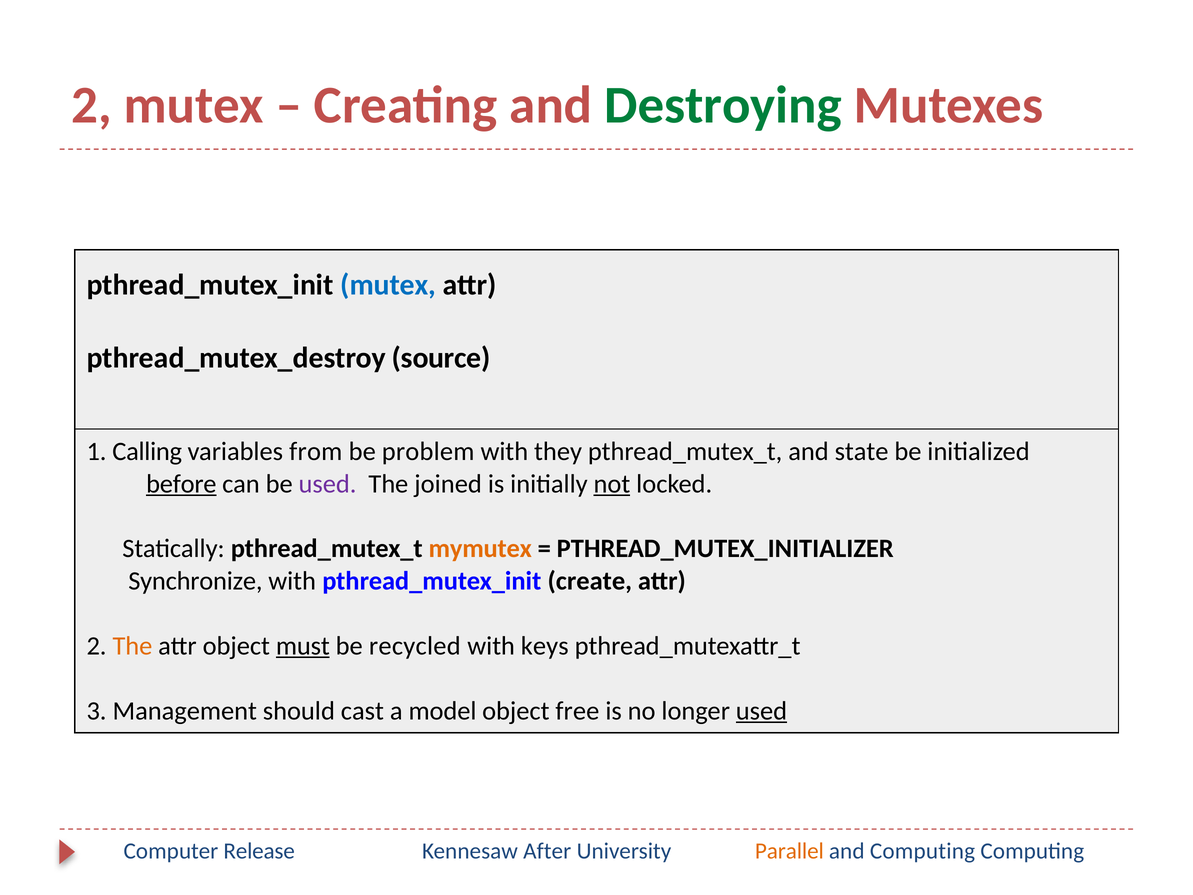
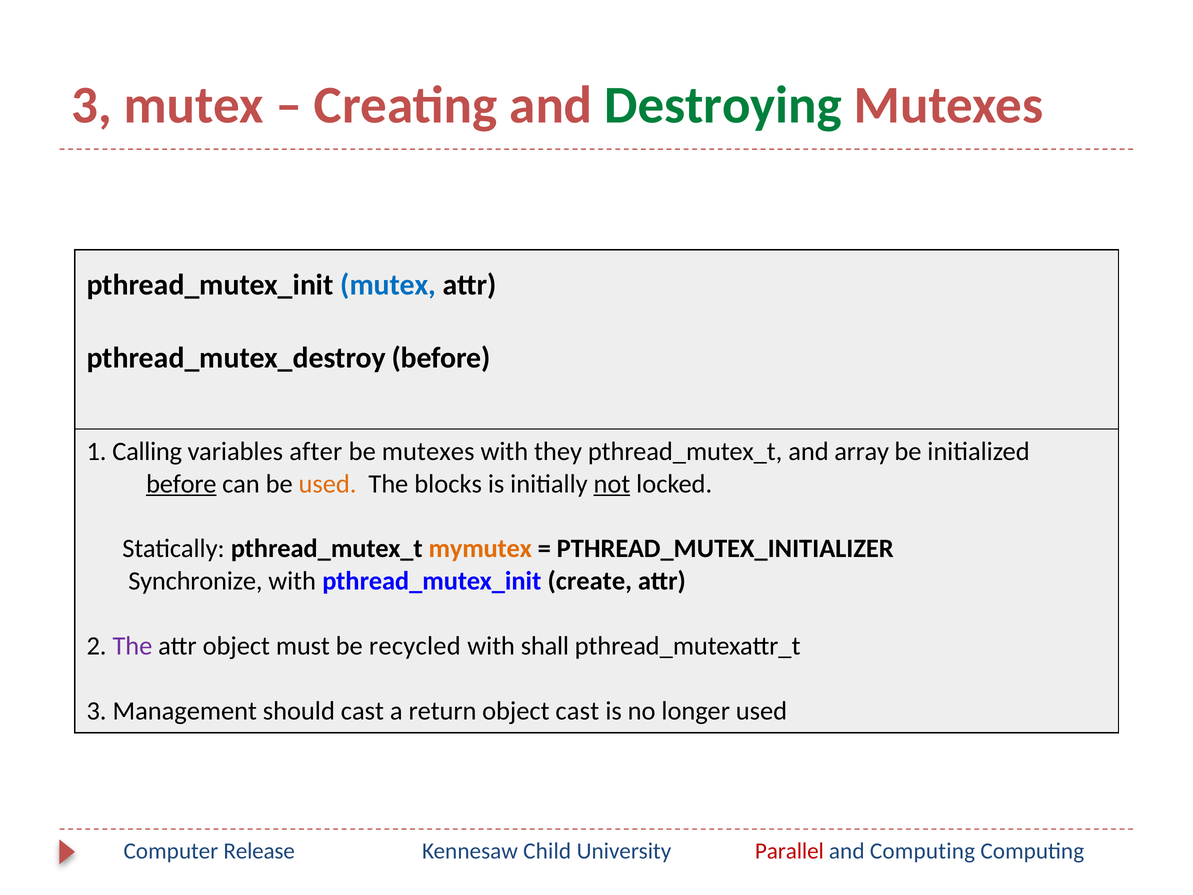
2 at (92, 105): 2 -> 3
source at (441, 358): source -> before
from: from -> after
be problem: problem -> mutexes
state: state -> array
used at (328, 484) colour: purple -> orange
joined: joined -> blocks
The at (132, 646) colour: orange -> purple
must underline: present -> none
keys: keys -> shall
model: model -> return
object free: free -> cast
used at (761, 711) underline: present -> none
After: After -> Child
Parallel colour: orange -> red
